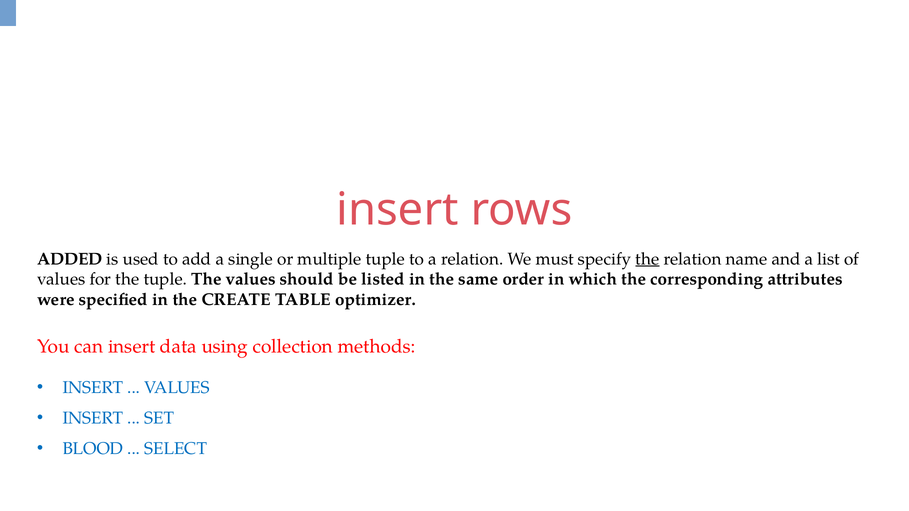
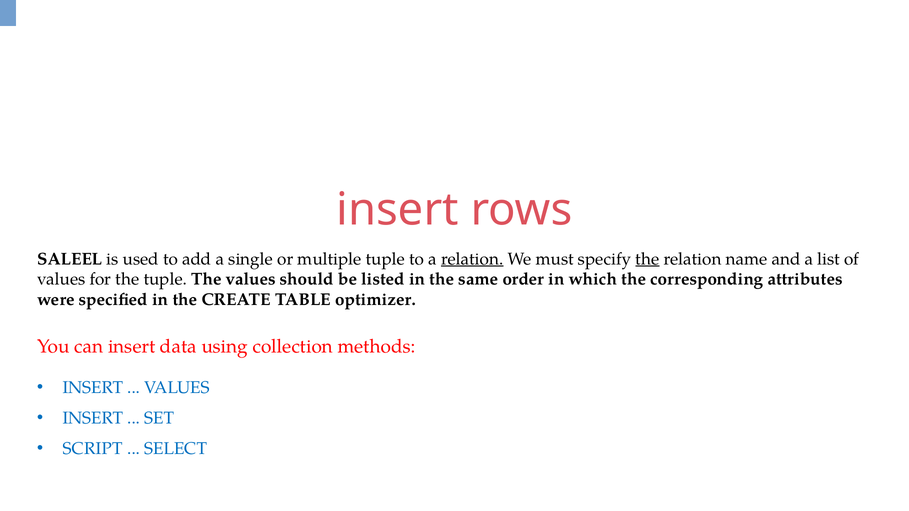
ADDED: ADDED -> SALEEL
relation at (472, 259) underline: none -> present
BLOOD: BLOOD -> SCRIPT
